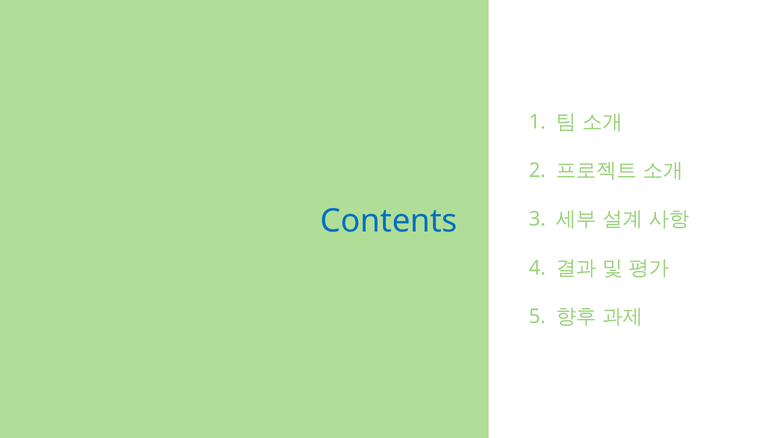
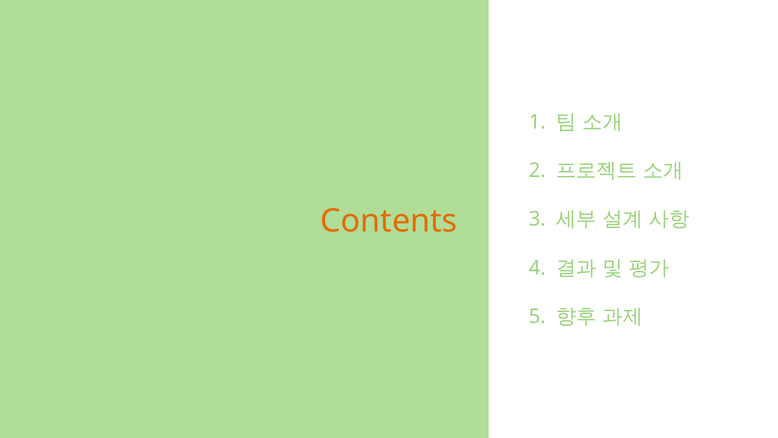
Contents colour: blue -> orange
